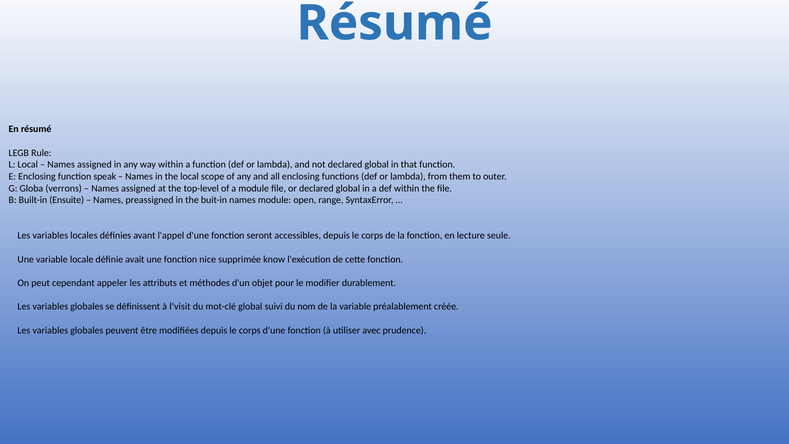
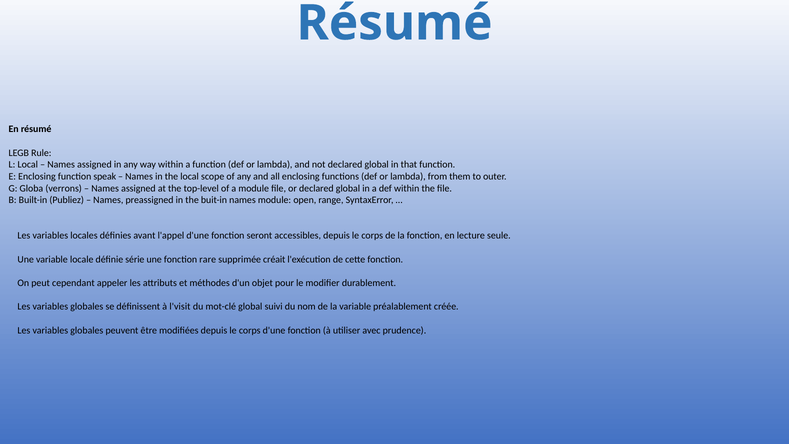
Ensuite: Ensuite -> Publiez
avait: avait -> série
nice: nice -> rare
know: know -> créait
